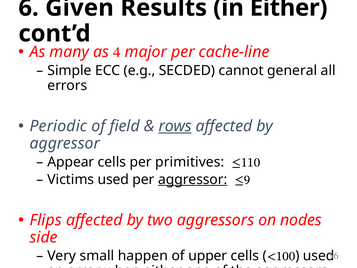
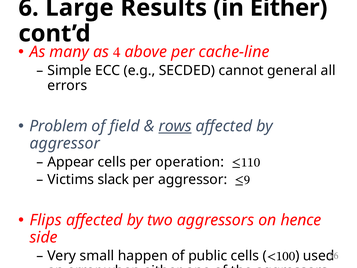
Given: Given -> Large
major: major -> above
Periodic: Periodic -> Problem
primitives: primitives -> operation
Victims used: used -> slack
aggressor at (193, 179) underline: present -> none
nodes: nodes -> hence
upper: upper -> public
